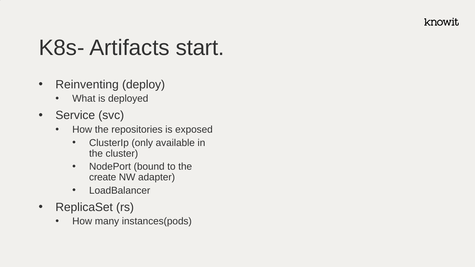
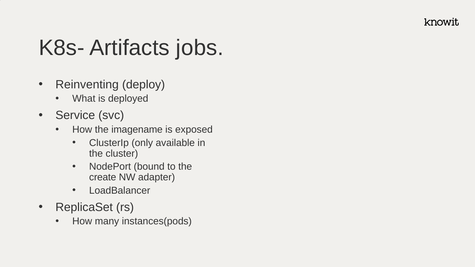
start: start -> jobs
repositories: repositories -> imagename
